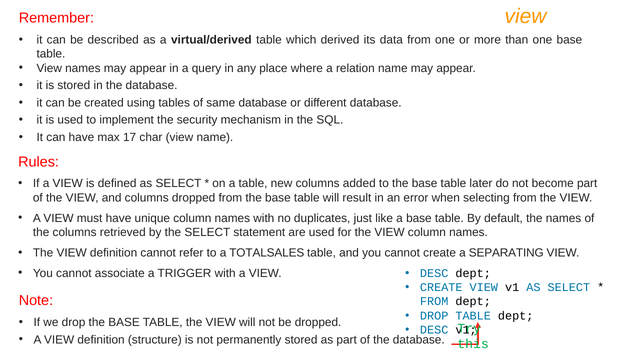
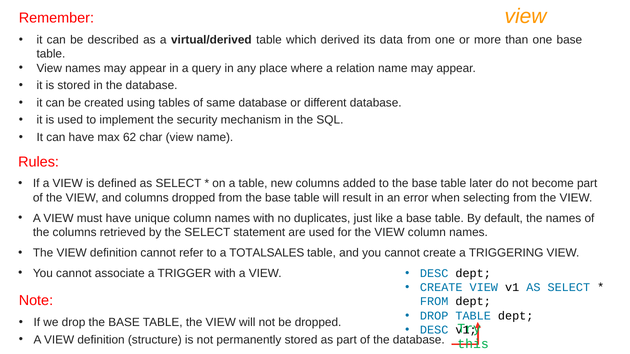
17: 17 -> 62
SEPARATING: SEPARATING -> TRIGGERING
